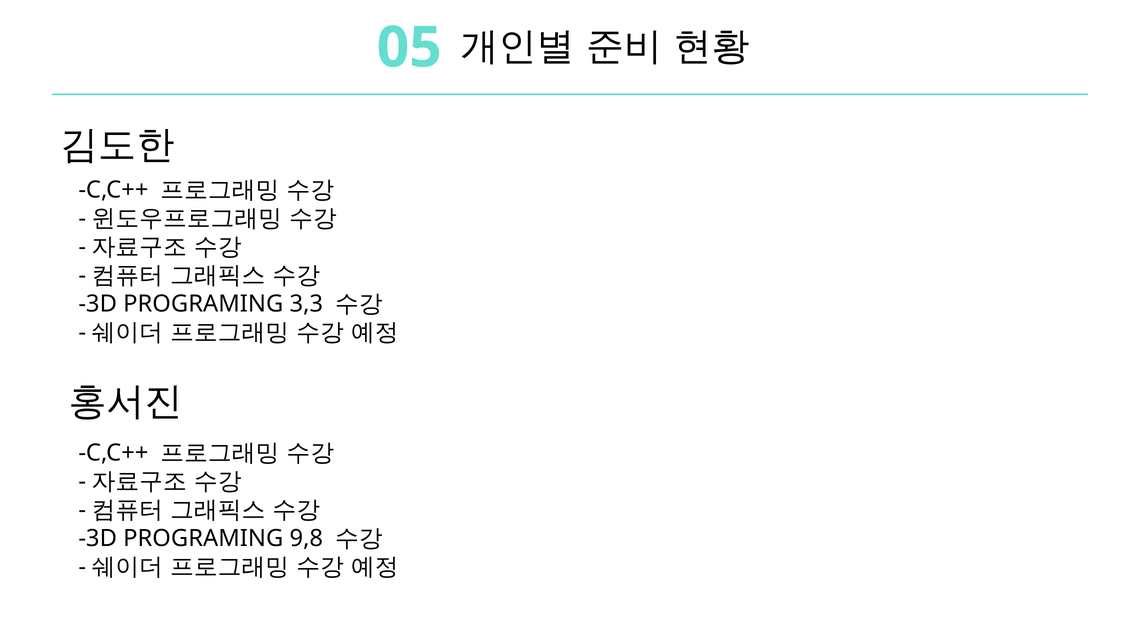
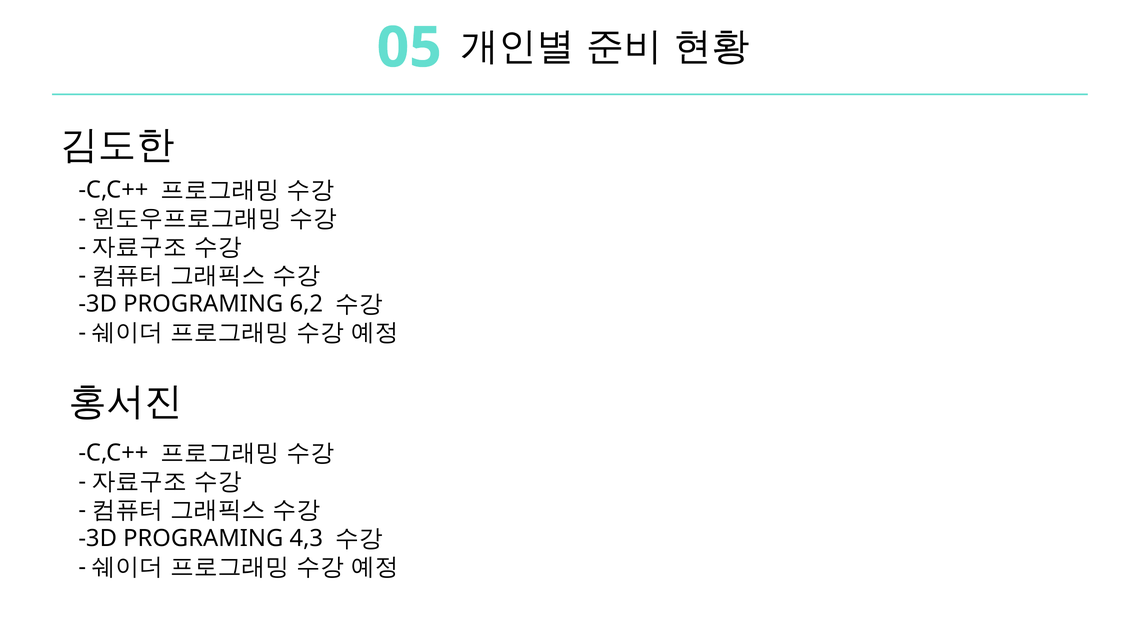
3,3: 3,3 -> 6,2
9,8: 9,8 -> 4,3
